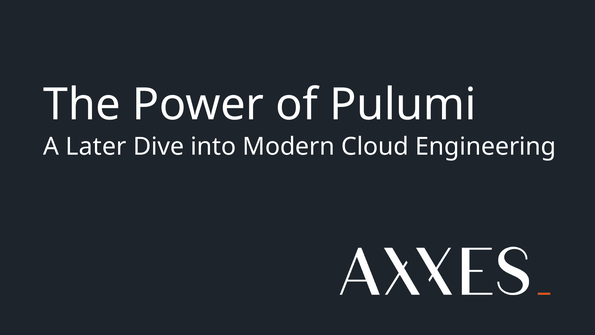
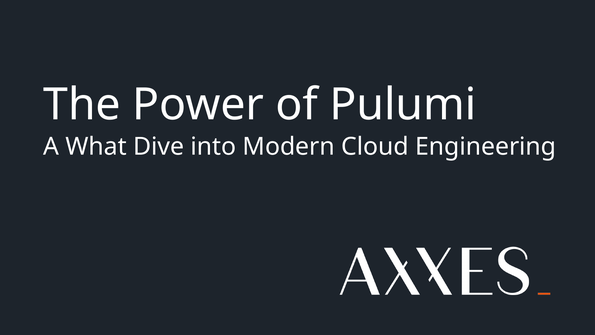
Later: Later -> What
